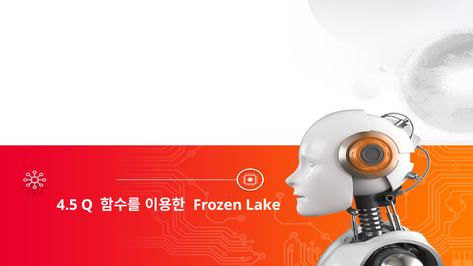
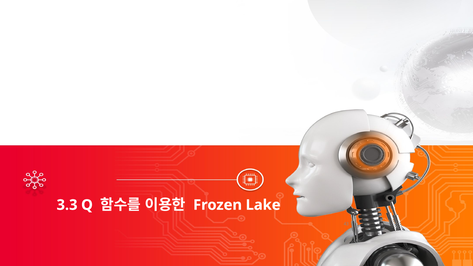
4.5: 4.5 -> 3.3
